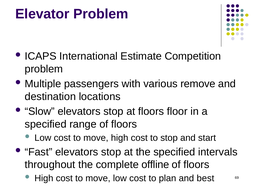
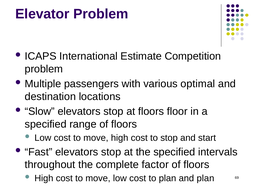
remove: remove -> optimal
offline: offline -> factor
and best: best -> plan
